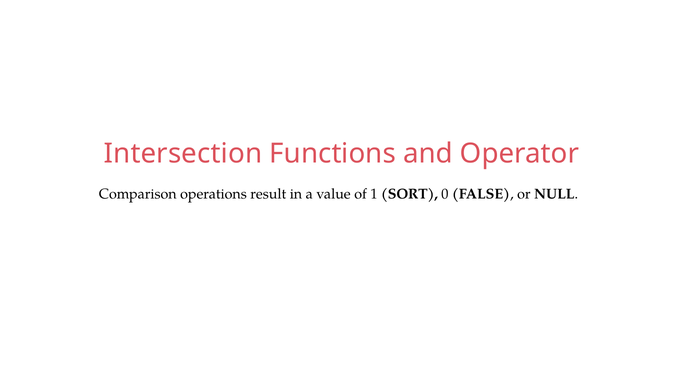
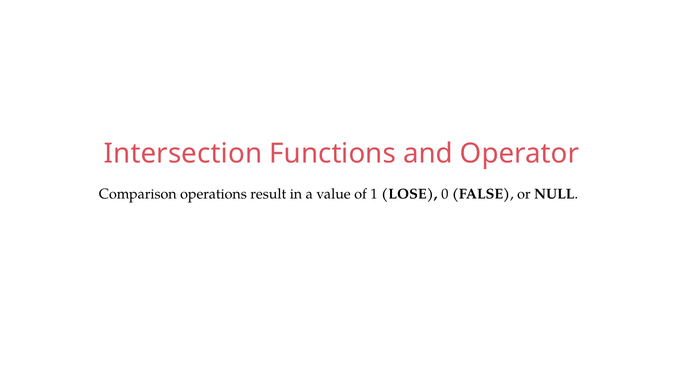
SORT: SORT -> LOSE
